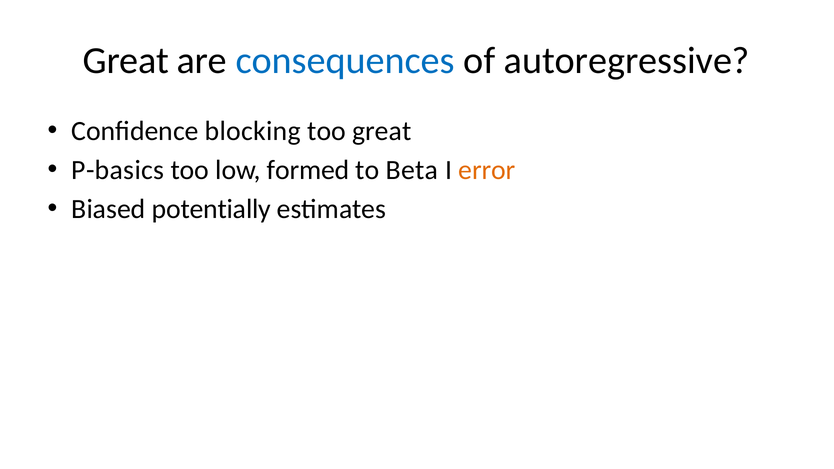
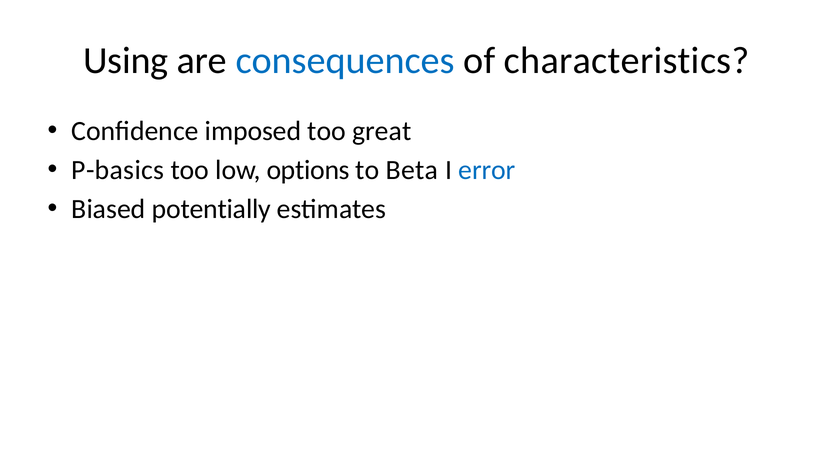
Great at (126, 61): Great -> Using
autoregressive: autoregressive -> characteristics
blocking: blocking -> imposed
formed: formed -> options
error colour: orange -> blue
